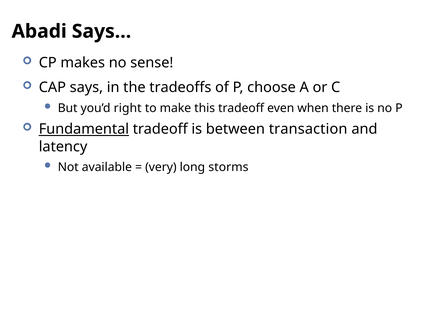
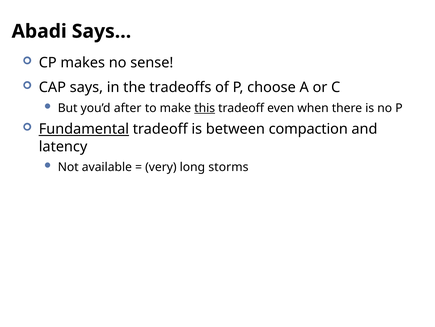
right: right -> after
this underline: none -> present
transaction: transaction -> compaction
